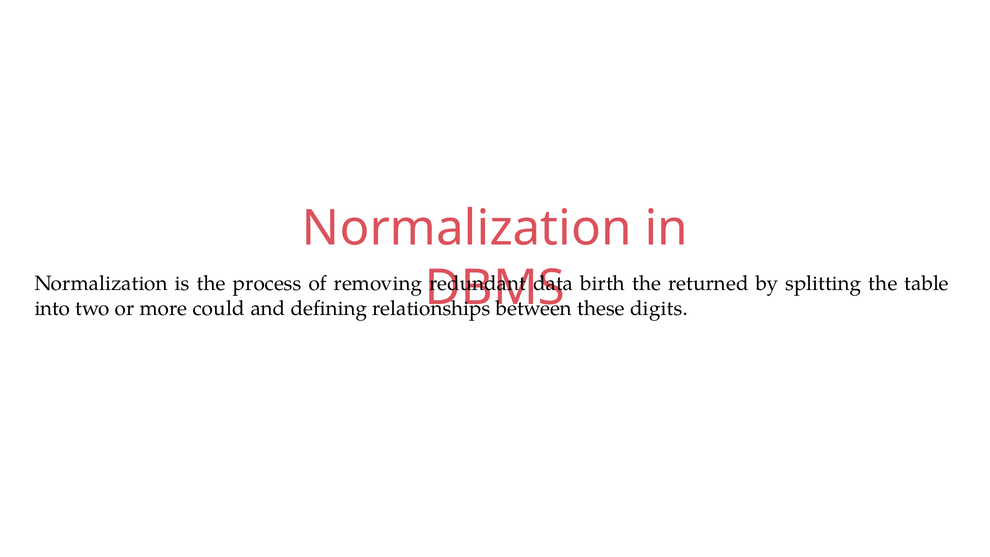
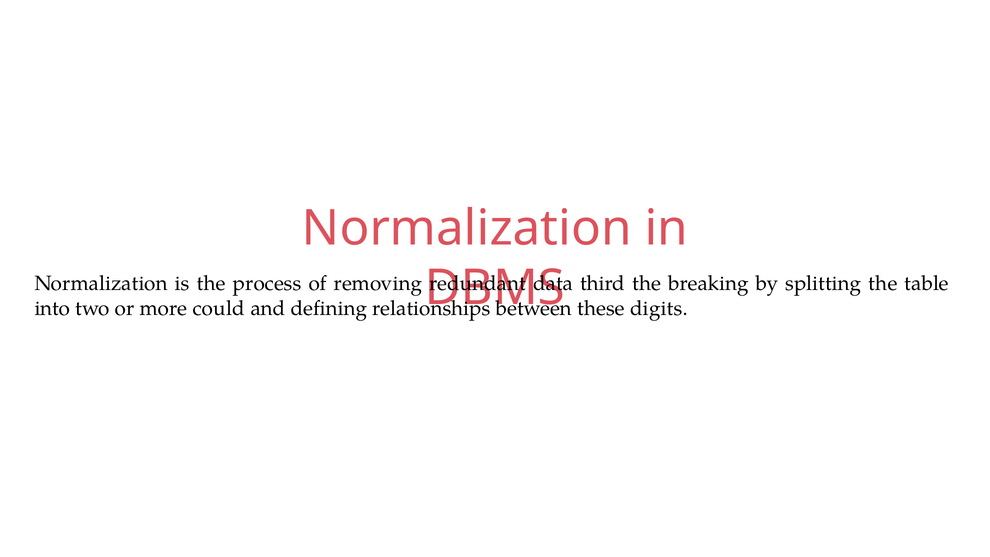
birth: birth -> third
returned: returned -> breaking
